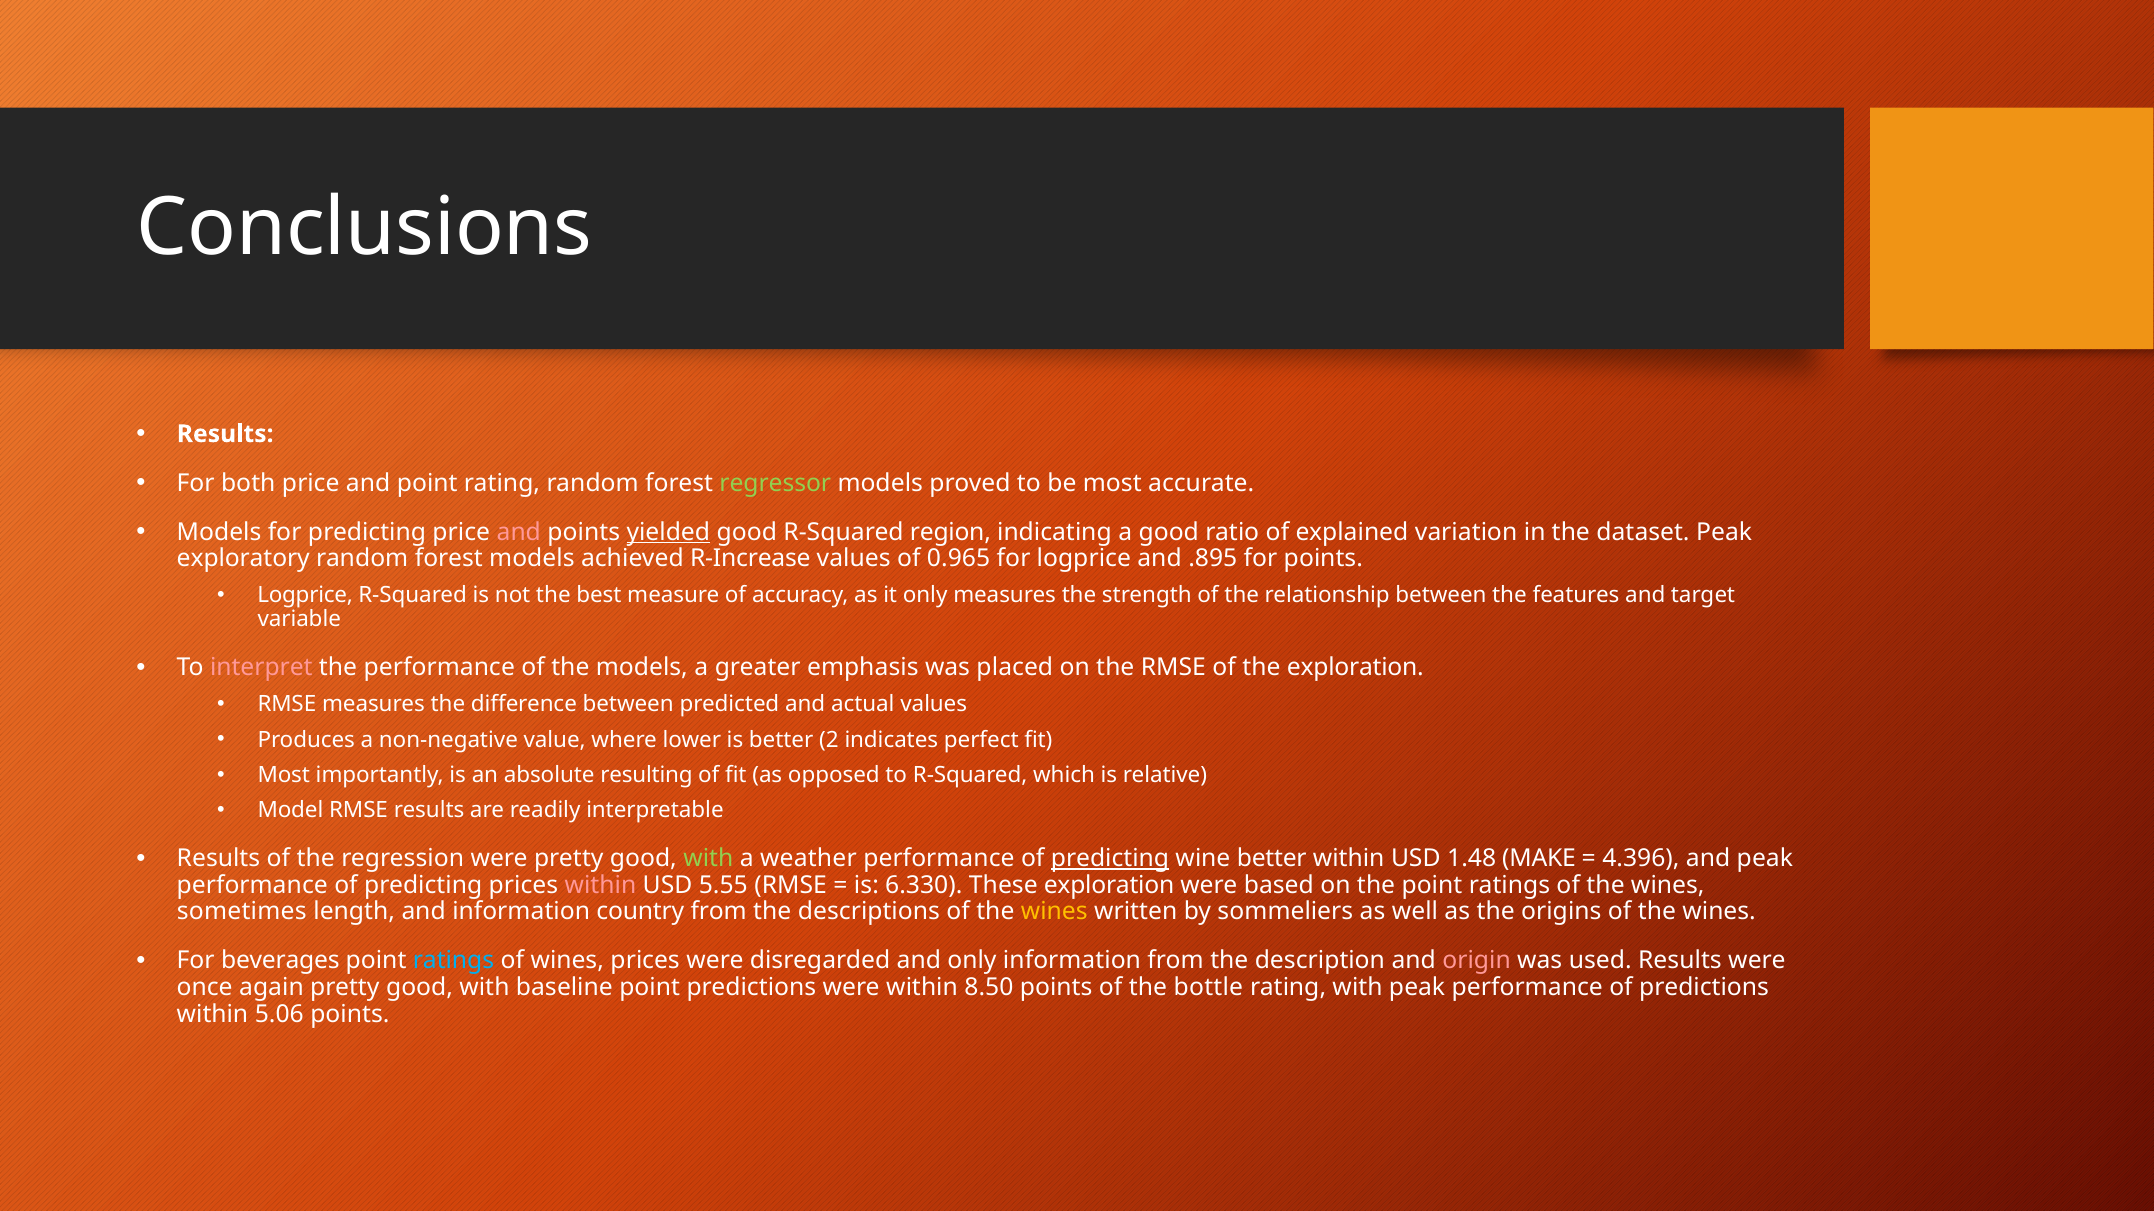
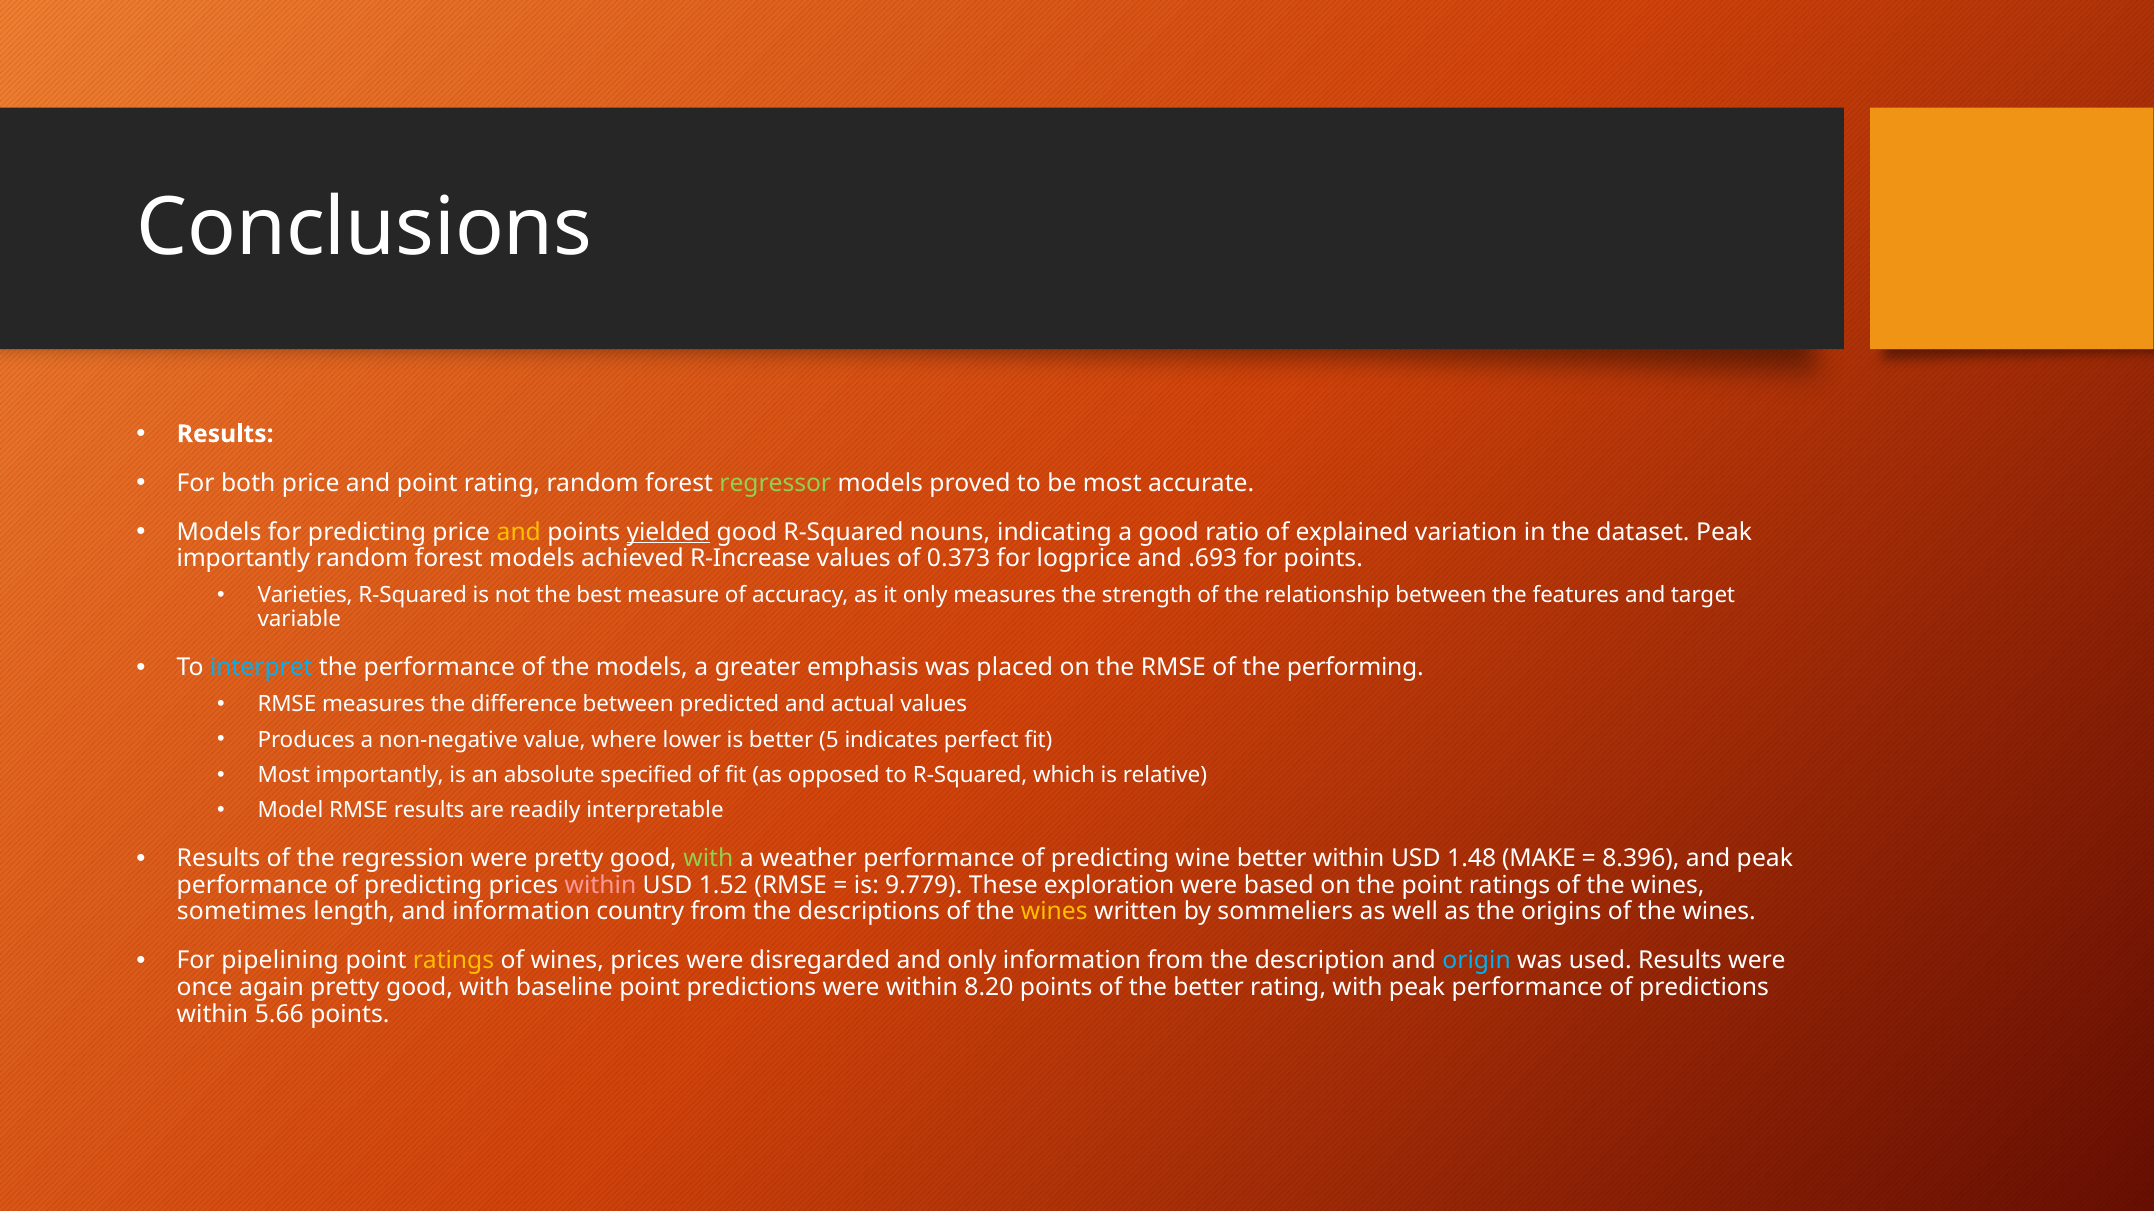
and at (519, 532) colour: pink -> yellow
region: region -> nouns
exploratory at (243, 559): exploratory -> importantly
0.965: 0.965 -> 0.373
.895: .895 -> .693
Logprice at (305, 596): Logprice -> Varieties
interpret colour: pink -> light blue
the exploration: exploration -> performing
2: 2 -> 5
resulting: resulting -> specified
predicting at (1110, 859) underline: present -> none
4.396: 4.396 -> 8.396
5.55: 5.55 -> 1.52
6.330: 6.330 -> 9.779
beverages: beverages -> pipelining
ratings at (453, 961) colour: light blue -> yellow
origin colour: pink -> light blue
8.50: 8.50 -> 8.20
the bottle: bottle -> better
5.06: 5.06 -> 5.66
